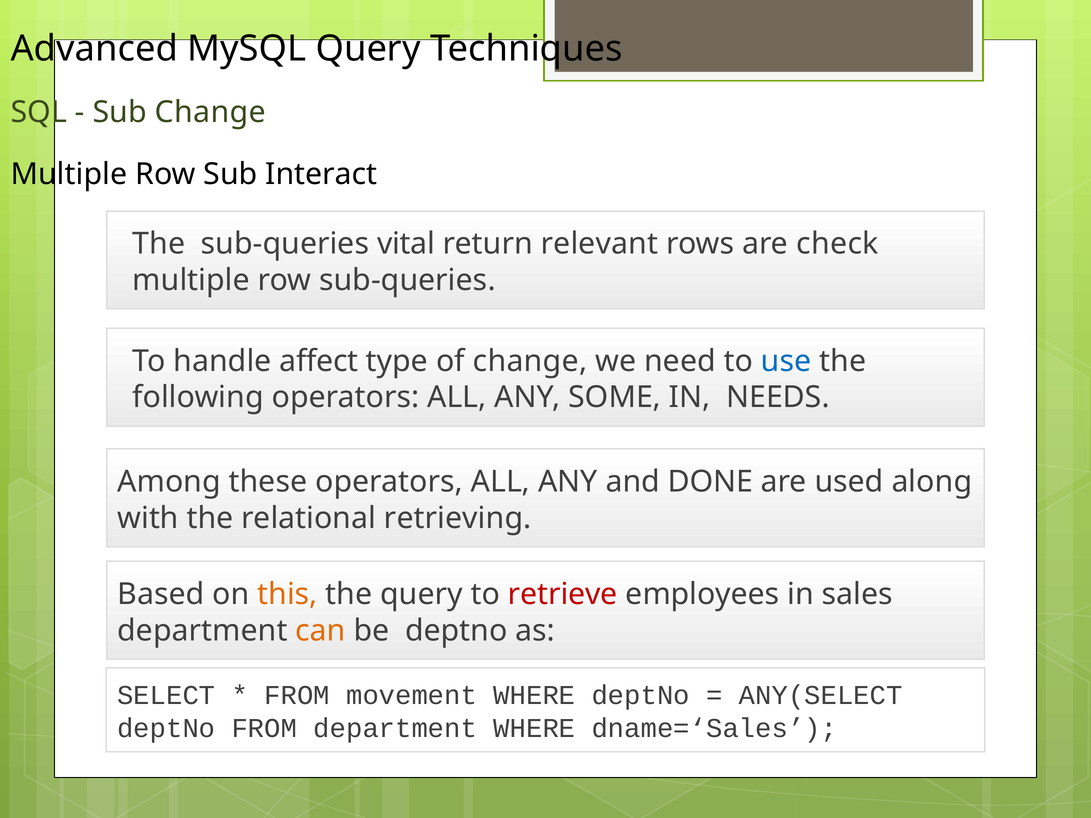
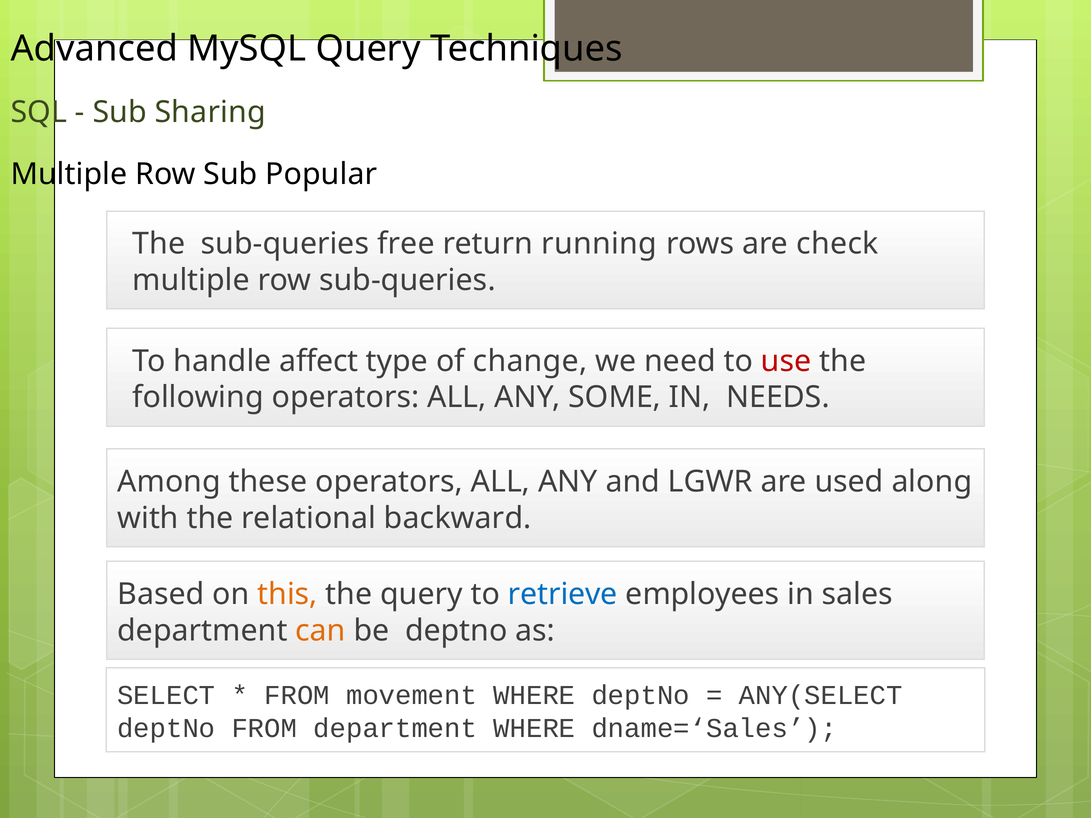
Sub Change: Change -> Sharing
Interact: Interact -> Popular
vital: vital -> free
relevant: relevant -> running
use colour: blue -> red
DONE: DONE -> LGWR
retrieving: retrieving -> backward
retrieve colour: red -> blue
